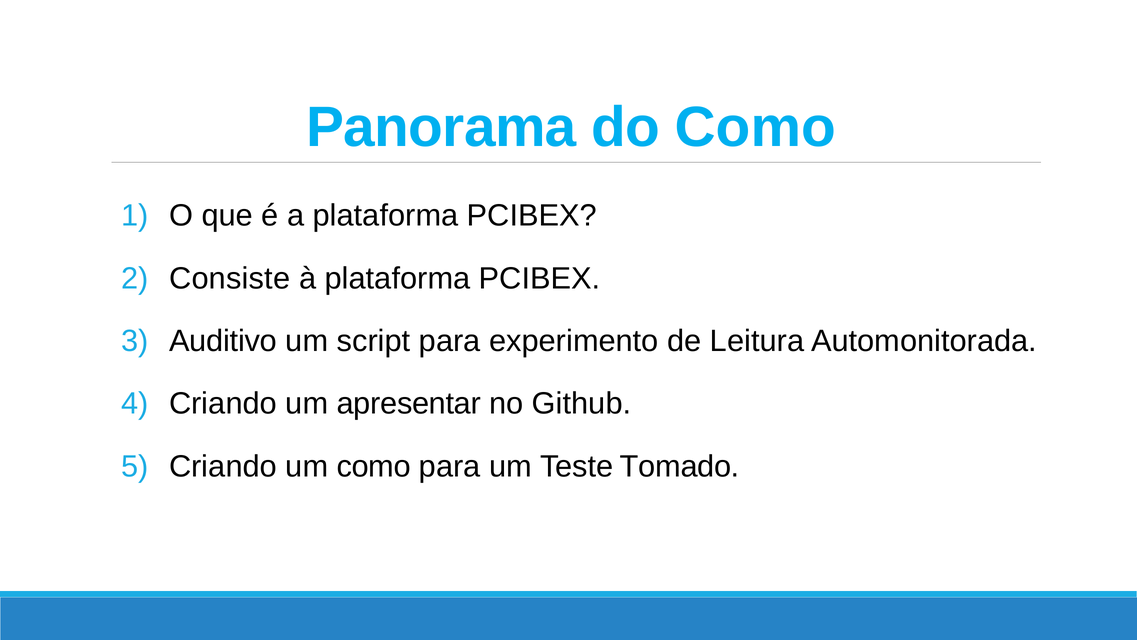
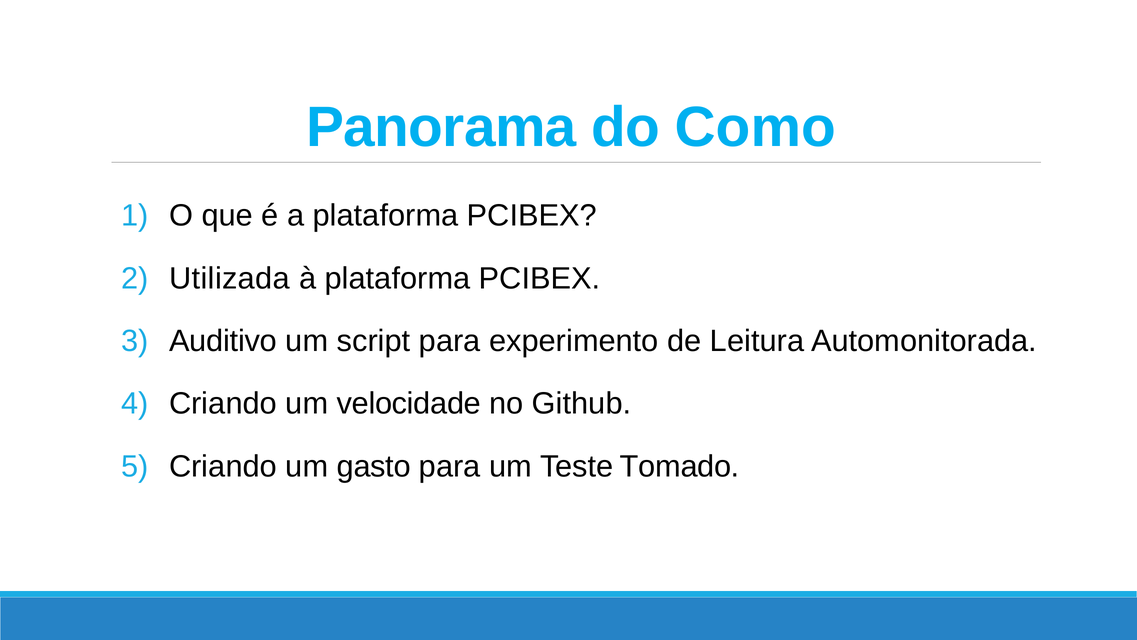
Consiste: Consiste -> Utilizada
apresentar: apresentar -> velocidade
um como: como -> gasto
